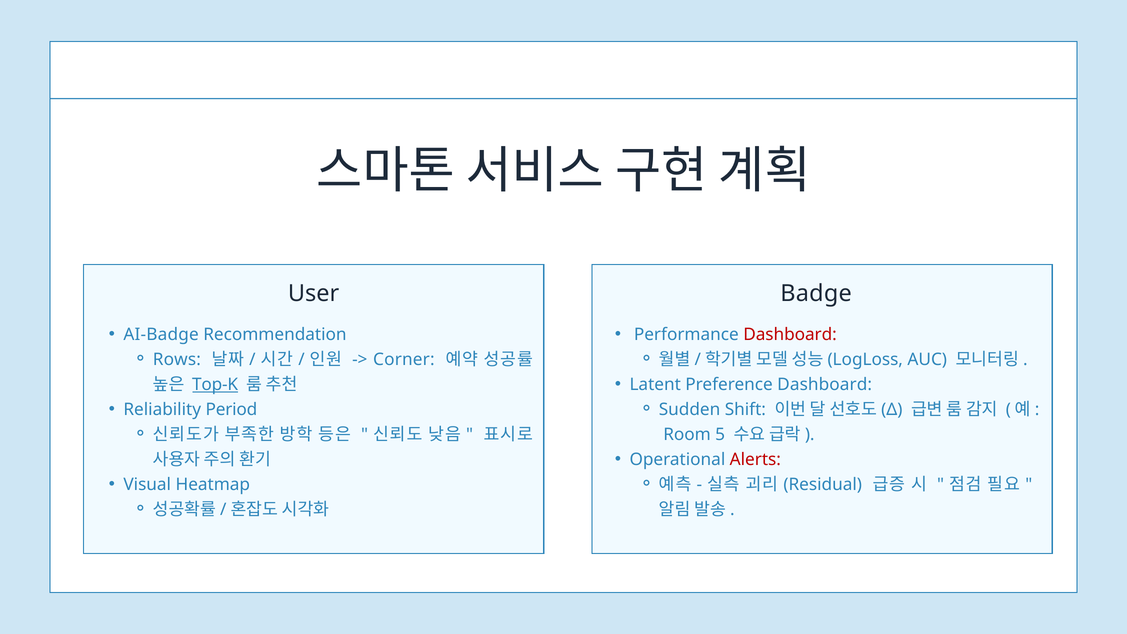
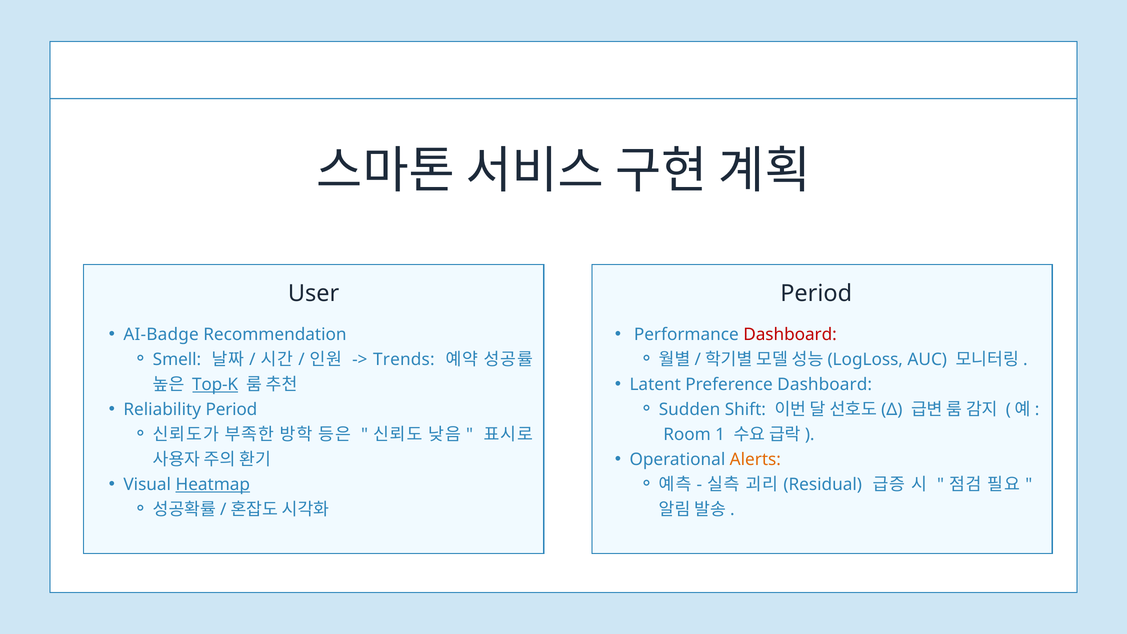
User Badge: Badge -> Period
Rows: Rows -> Smell
Corner: Corner -> Trends
5: 5 -> 1
Alerts colour: red -> orange
Heatmap underline: none -> present
